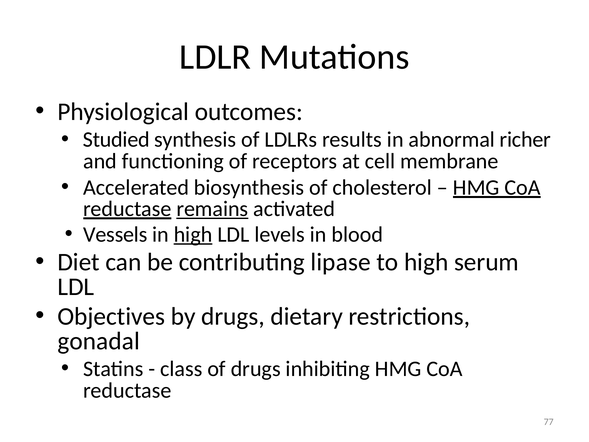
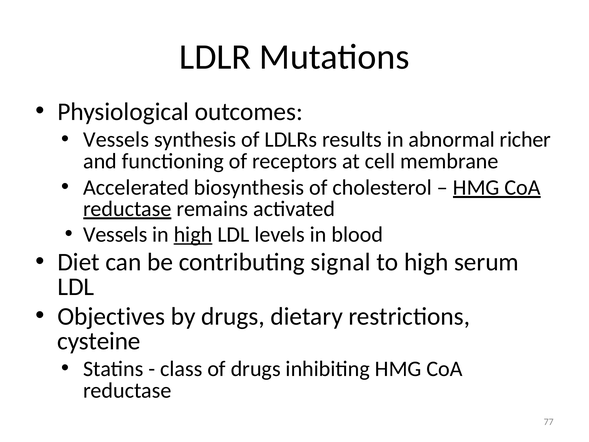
Studied at (116, 140): Studied -> Vessels
remains underline: present -> none
lipase: lipase -> signal
gonadal: gonadal -> cysteine
